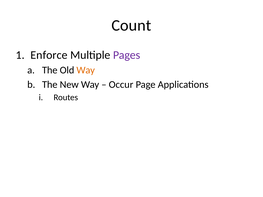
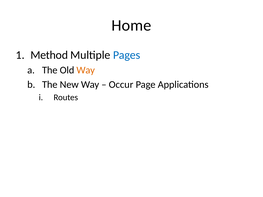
Count: Count -> Home
Enforce: Enforce -> Method
Pages colour: purple -> blue
